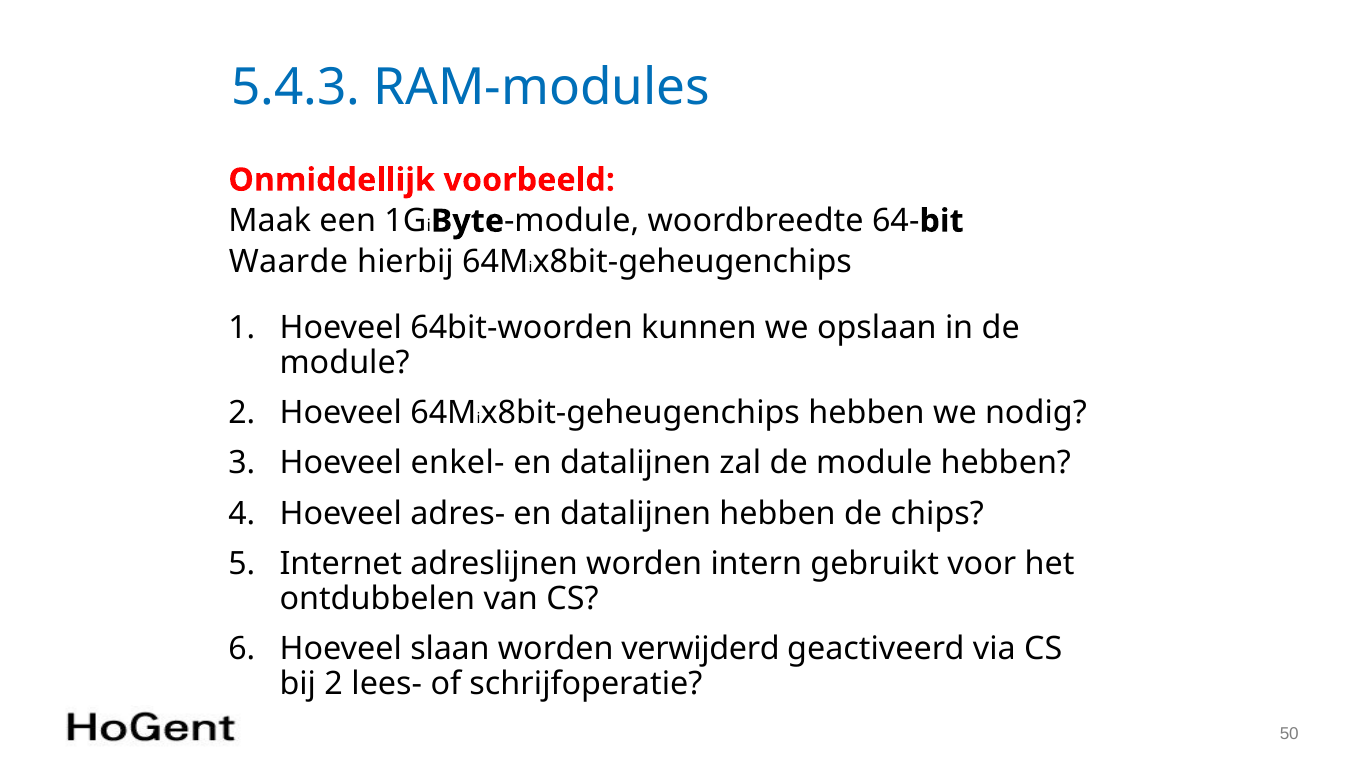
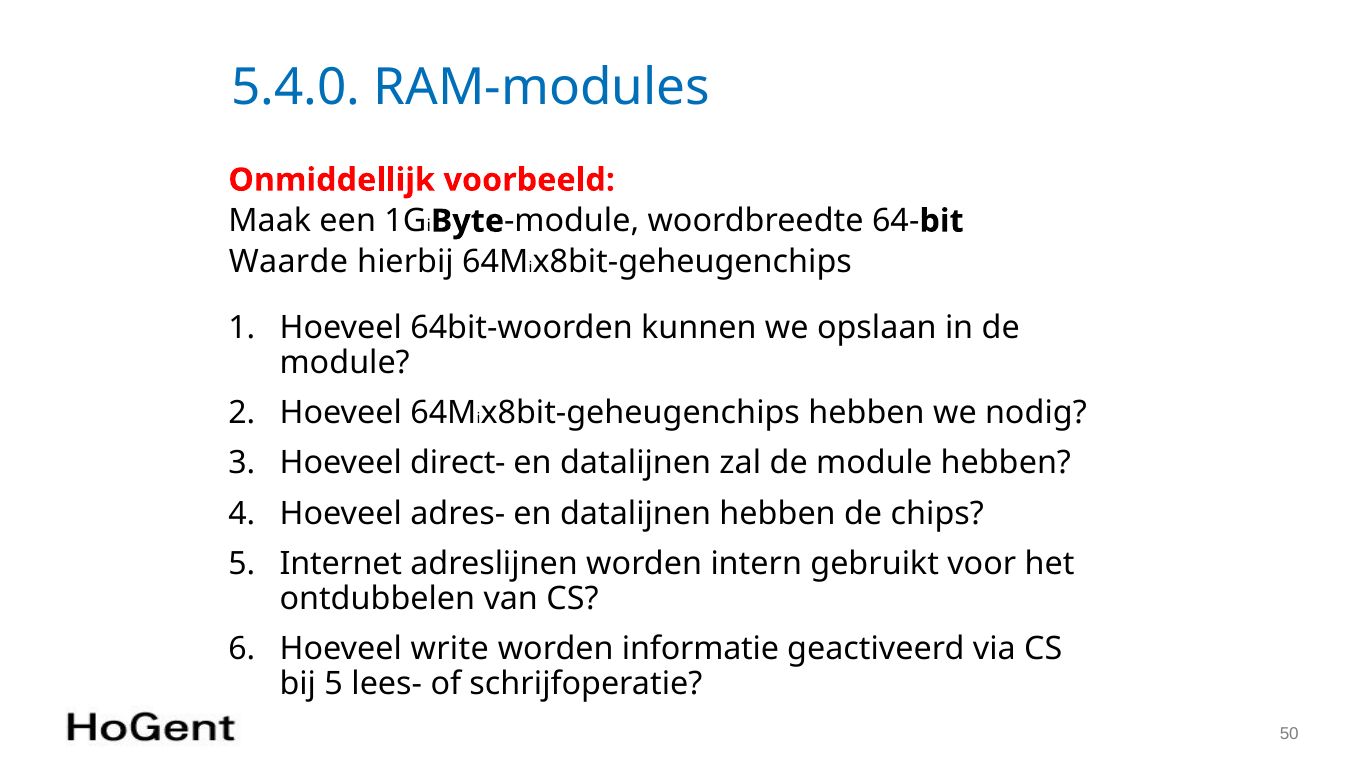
5.4.3: 5.4.3 -> 5.4.0
enkel-: enkel- -> direct-
slaan: slaan -> write
verwijderd: verwijderd -> informatie
bij 2: 2 -> 5
